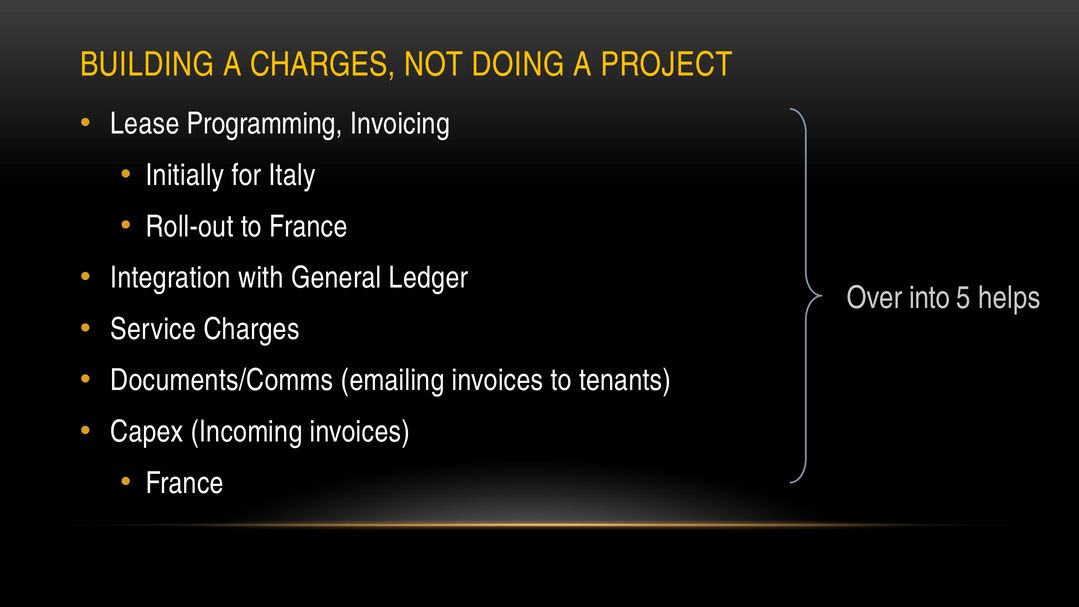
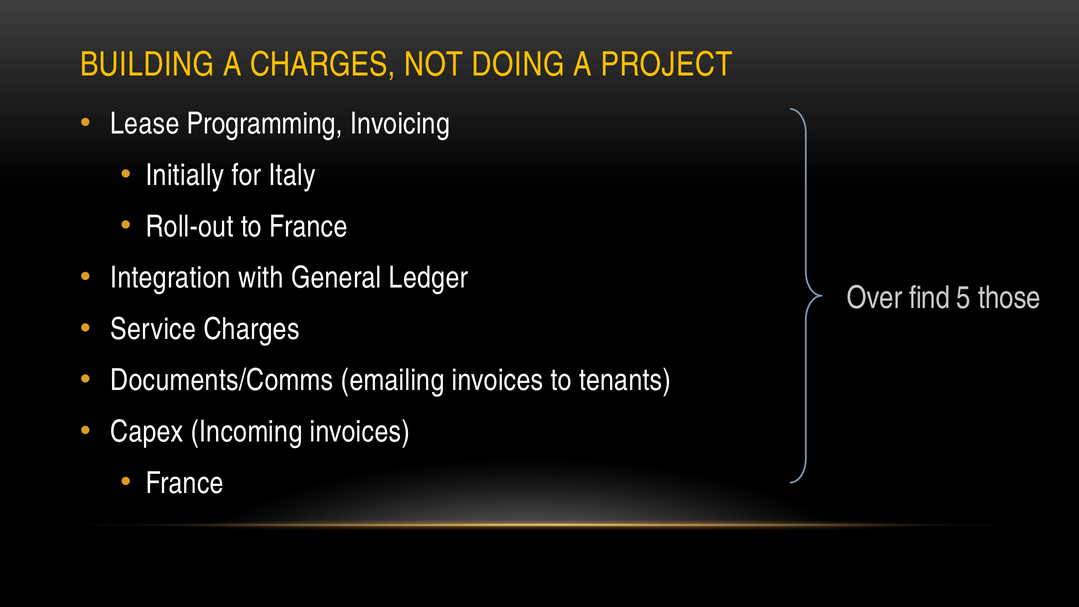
into: into -> find
helps: helps -> those
